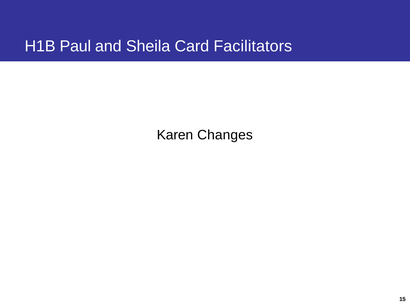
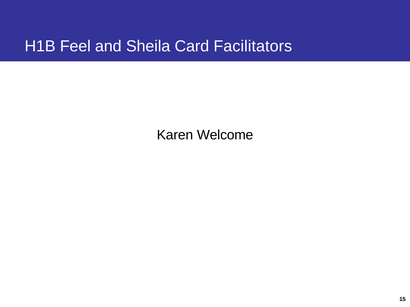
Paul: Paul -> Feel
Changes: Changes -> Welcome
